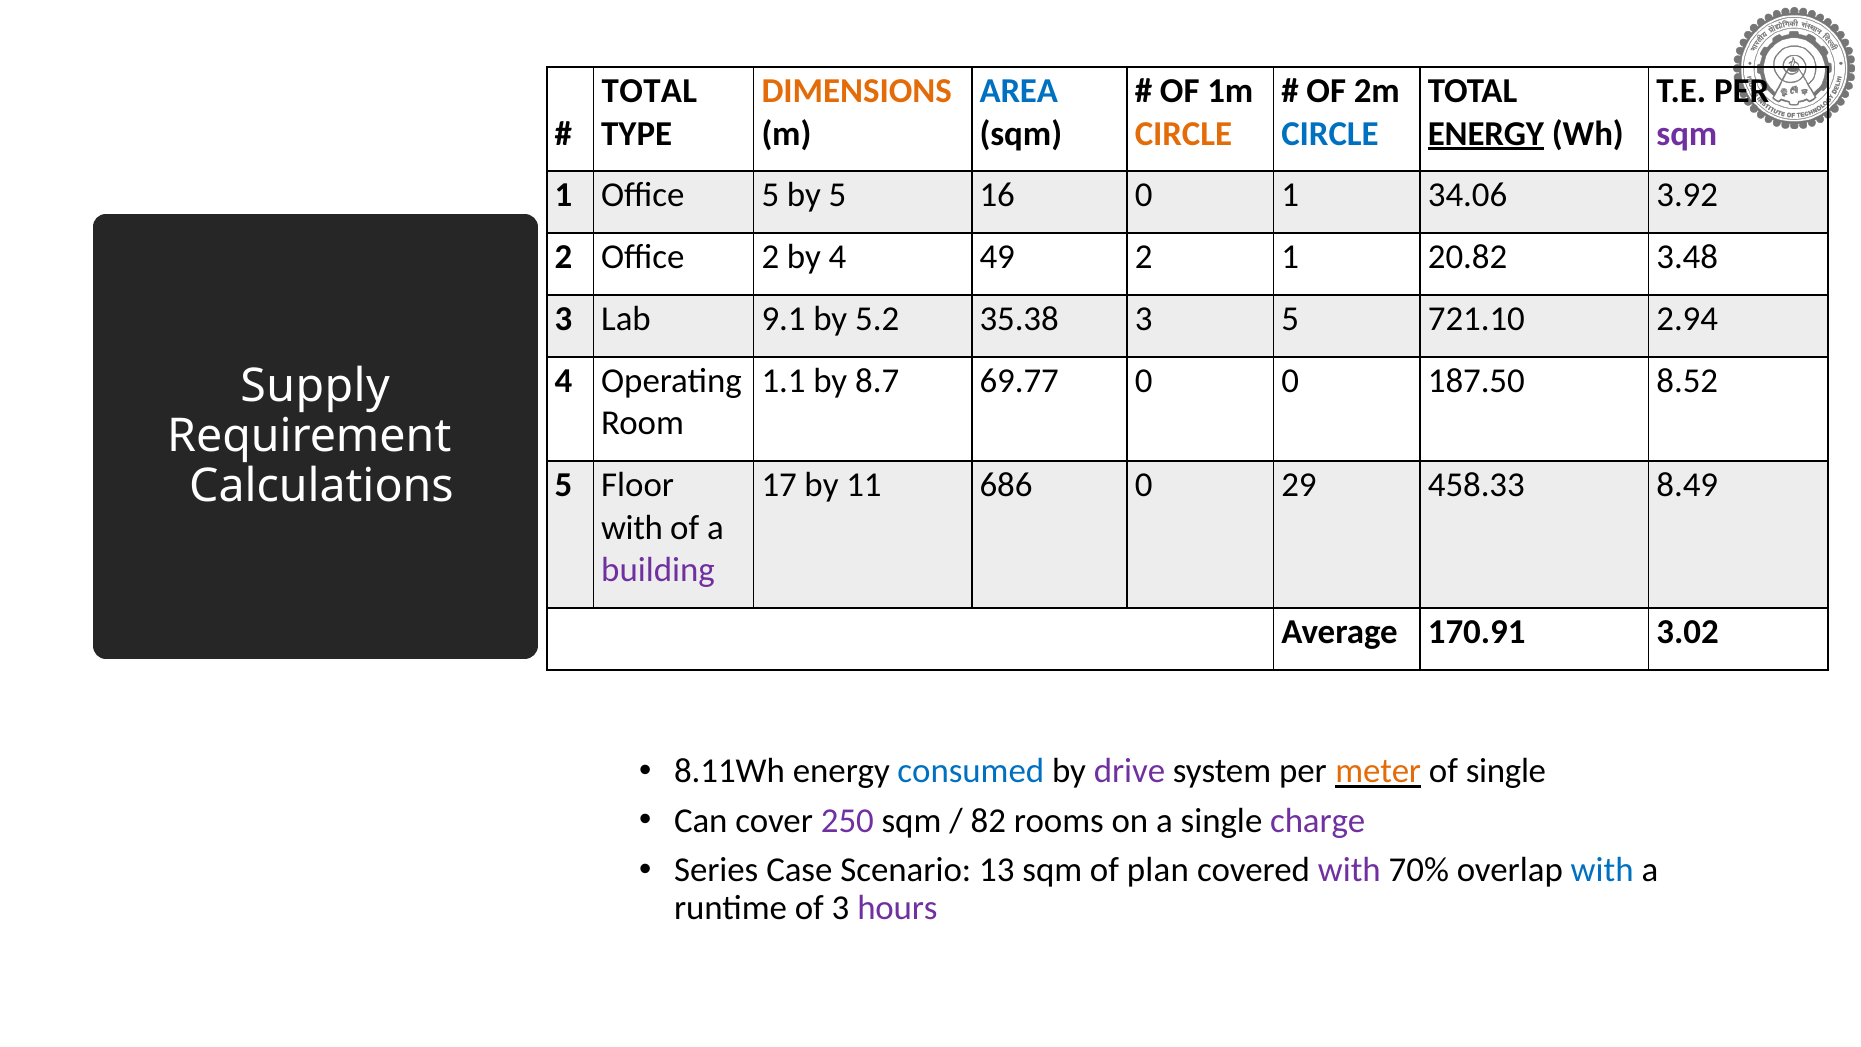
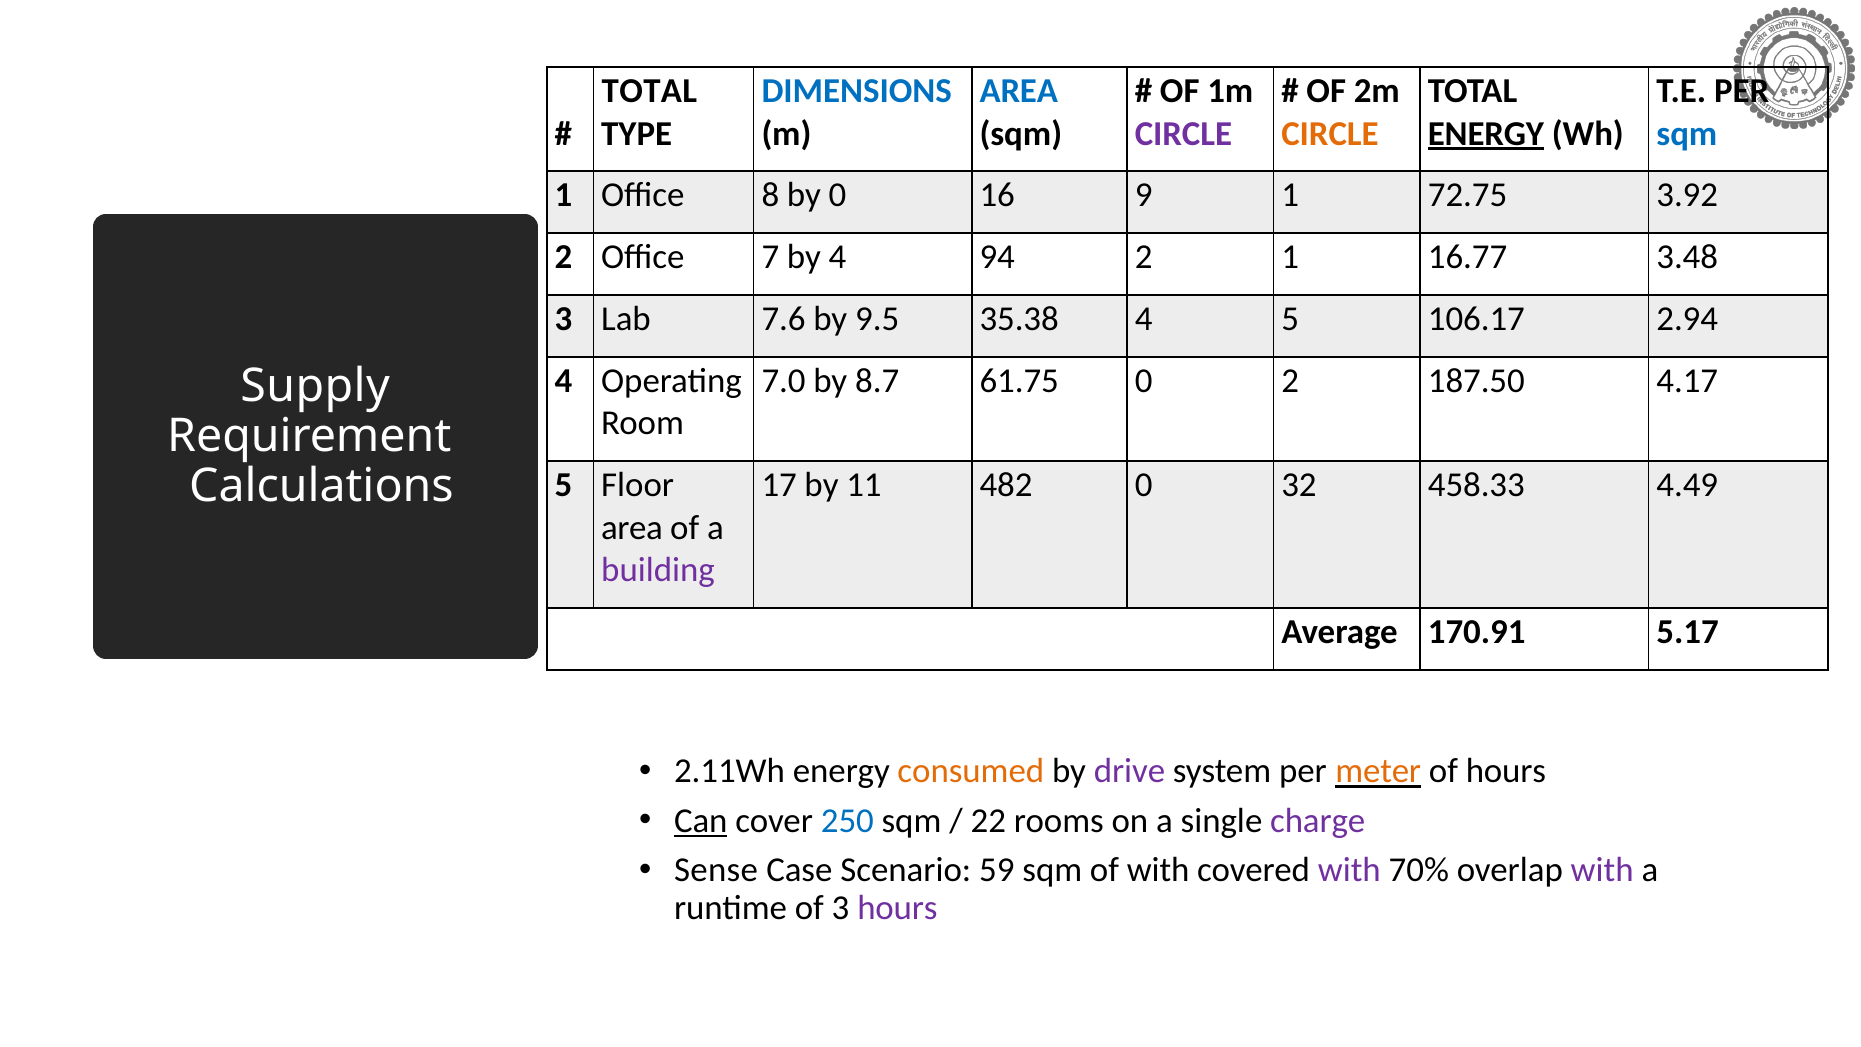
DIMENSIONS colour: orange -> blue
CIRCLE at (1183, 133) colour: orange -> purple
CIRCLE at (1330, 133) colour: blue -> orange
sqm at (1687, 133) colour: purple -> blue
Office 5: 5 -> 8
by 5: 5 -> 0
16 0: 0 -> 9
34.06: 34.06 -> 72.75
Office 2: 2 -> 7
49: 49 -> 94
20.82: 20.82 -> 16.77
9.1: 9.1 -> 7.6
5.2: 5.2 -> 9.5
35.38 3: 3 -> 4
721.10: 721.10 -> 106.17
1.1: 1.1 -> 7.0
69.77: 69.77 -> 61.75
0 0: 0 -> 2
8.52: 8.52 -> 4.17
686: 686 -> 482
29: 29 -> 32
8.49: 8.49 -> 4.49
with at (632, 528): with -> area
3.02: 3.02 -> 5.17
8.11Wh: 8.11Wh -> 2.11Wh
consumed colour: blue -> orange
of single: single -> hours
Can underline: none -> present
250 colour: purple -> blue
82: 82 -> 22
Series: Series -> Sense
13: 13 -> 59
of plan: plan -> with
with at (1602, 870) colour: blue -> purple
